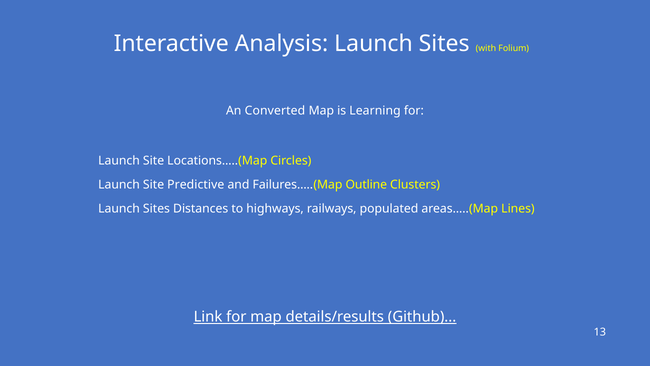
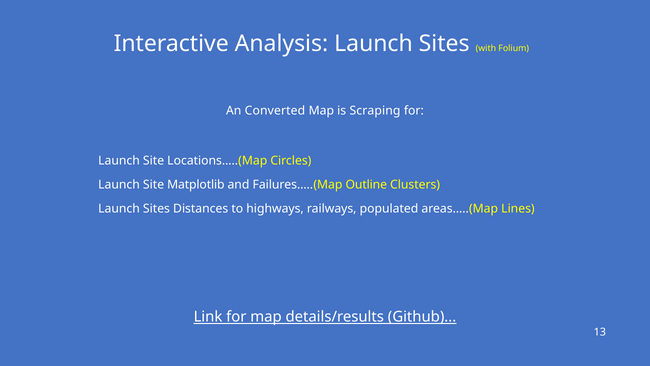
Learning: Learning -> Scraping
Predictive: Predictive -> Matplotlib
